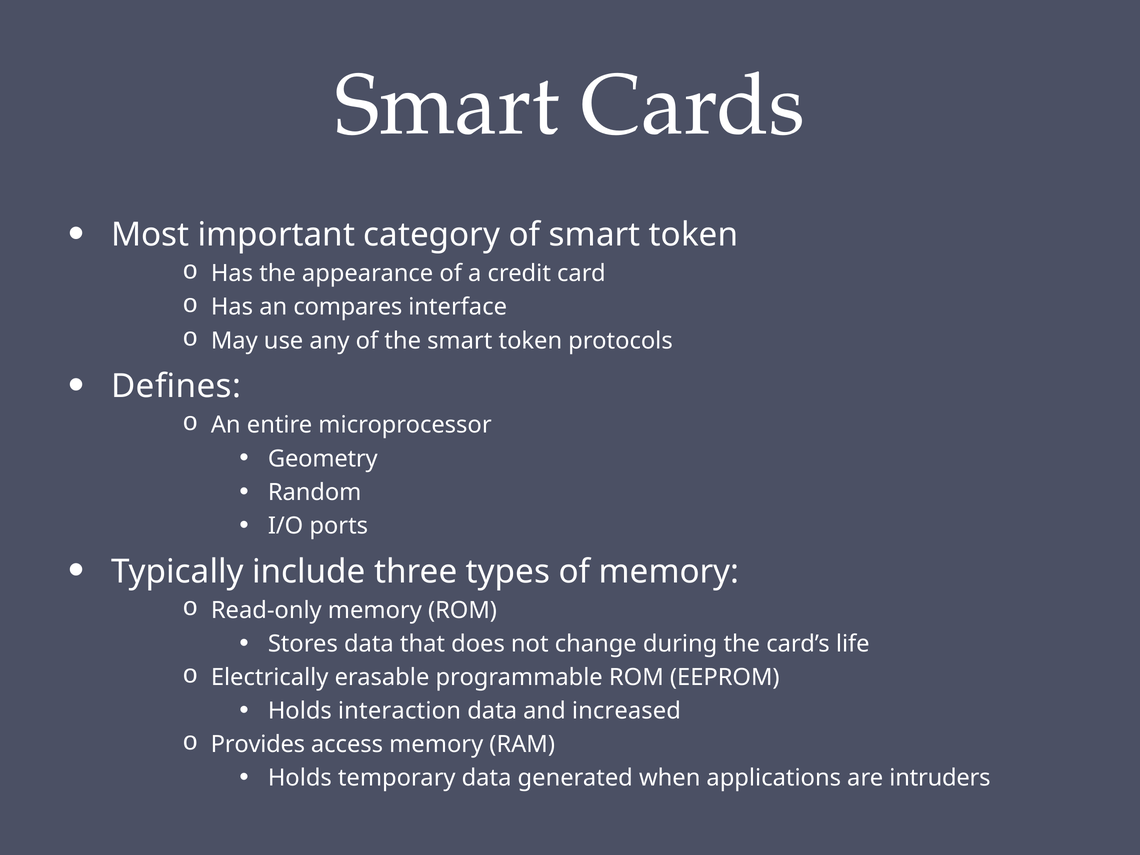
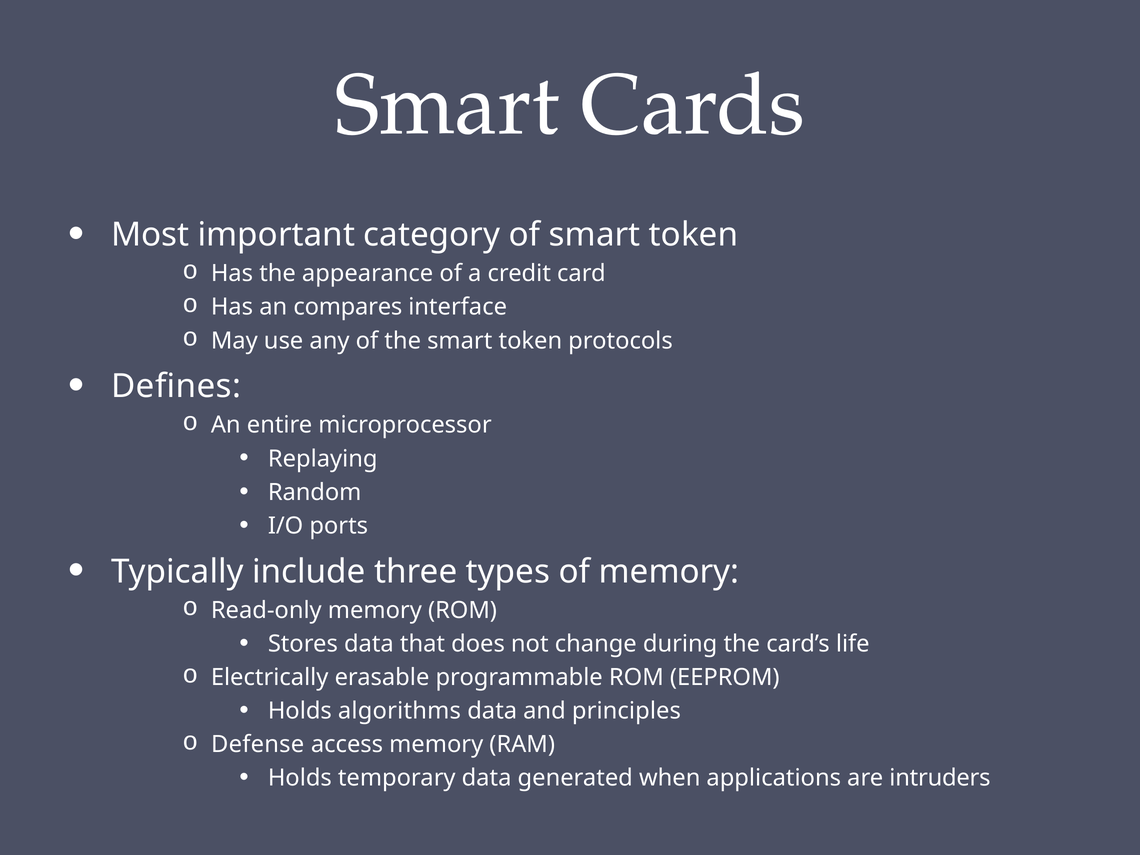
Geometry: Geometry -> Replaying
interaction: interaction -> algorithms
increased: increased -> principles
Provides: Provides -> Defense
